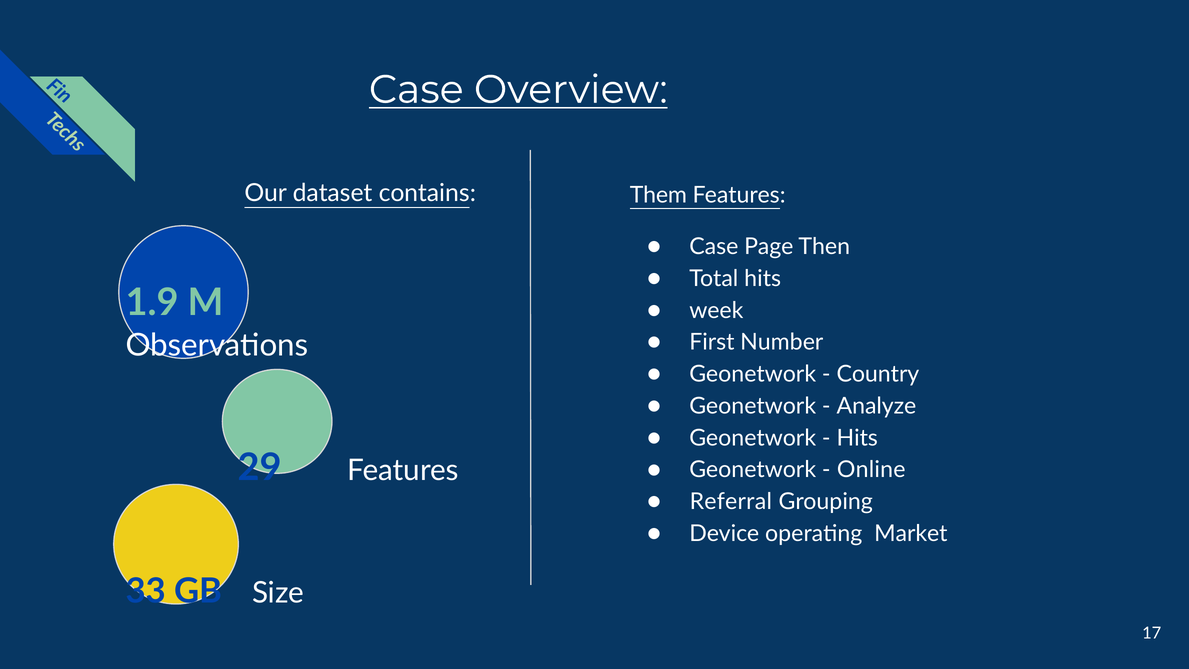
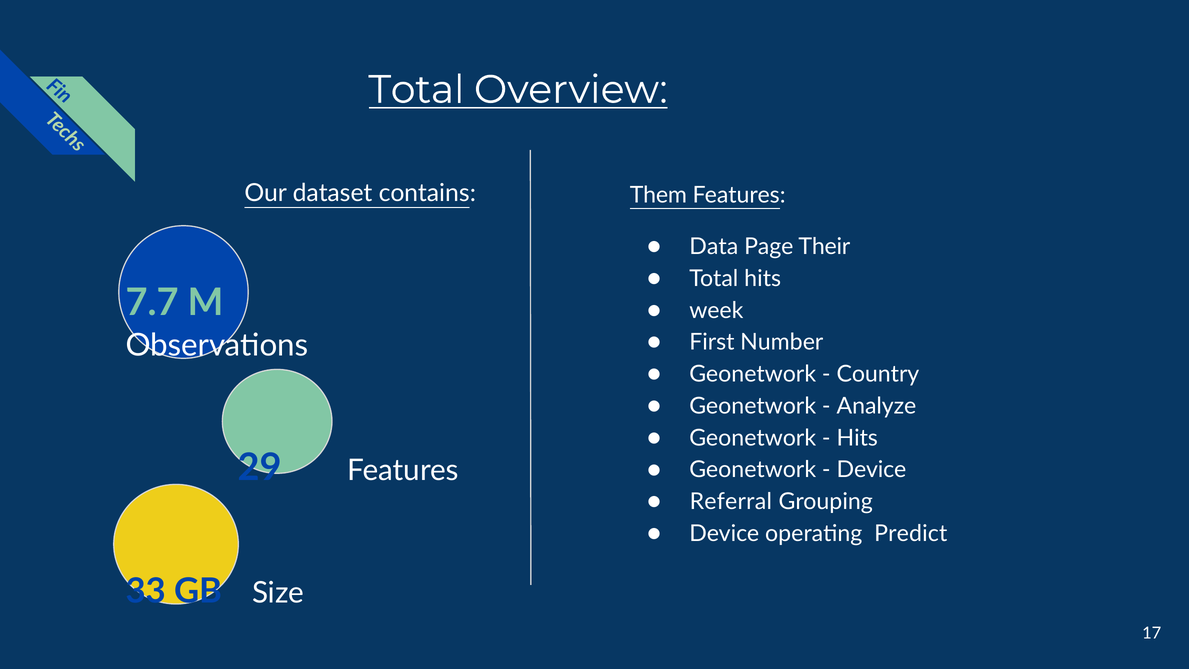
Case at (416, 90): Case -> Total
Case at (714, 247): Case -> Data
Then: Then -> Their
1.9: 1.9 -> 7.7
Online at (871, 470): Online -> Device
Market: Market -> Predict
